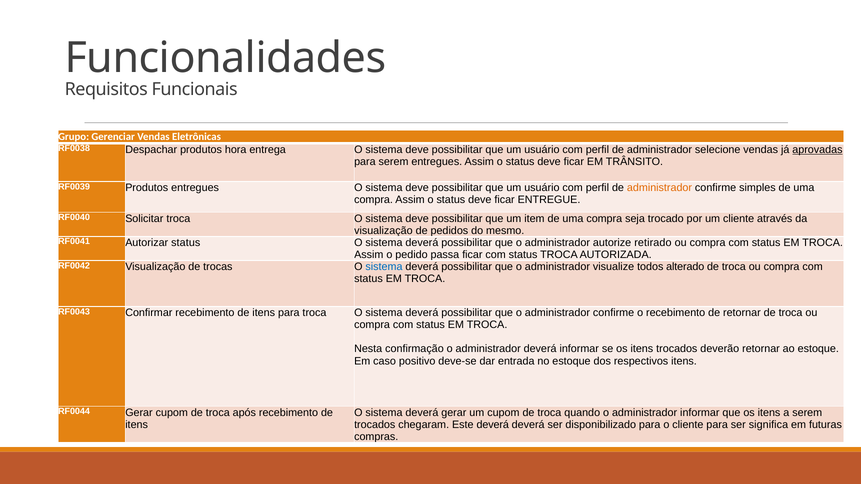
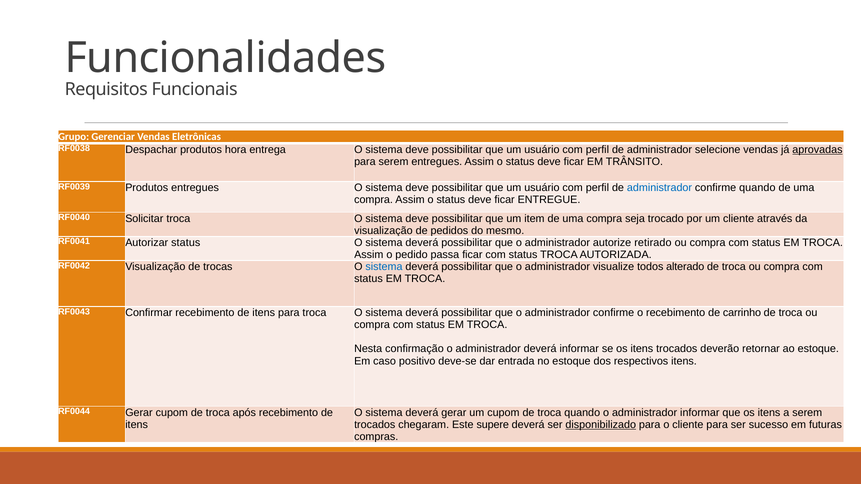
administrador at (660, 188) colour: orange -> blue
confirme simples: simples -> quando
de retornar: retornar -> carrinho
Este deverá: deverá -> supere
disponibilizado underline: none -> present
significa: significa -> sucesso
